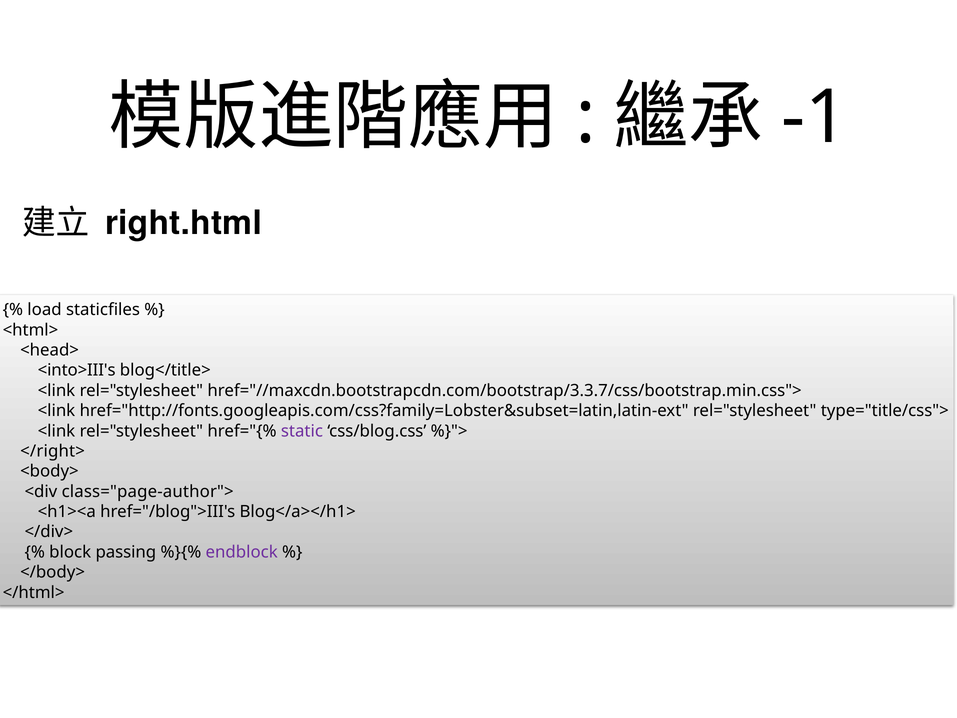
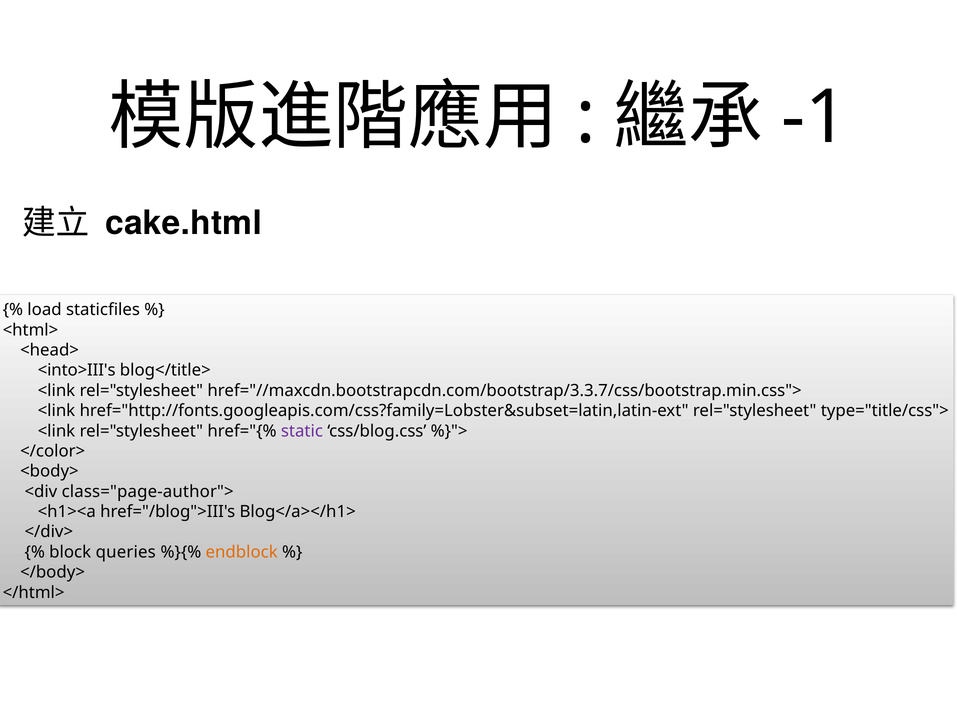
right.html: right.html -> cake.html
</right>: </right> -> </color>
passing: passing -> queries
endblock colour: purple -> orange
